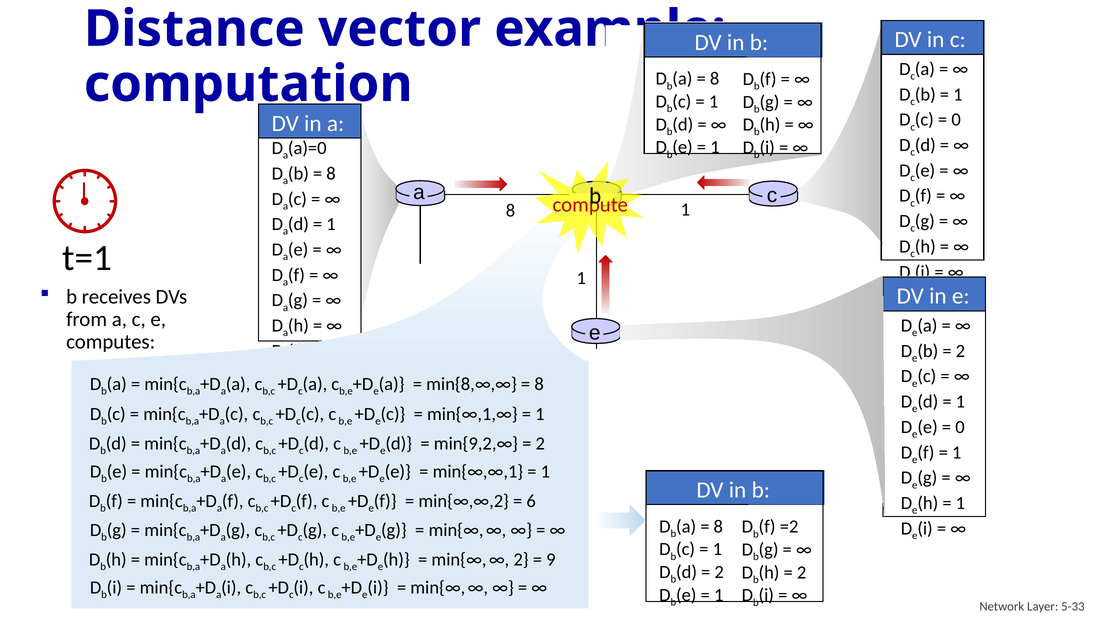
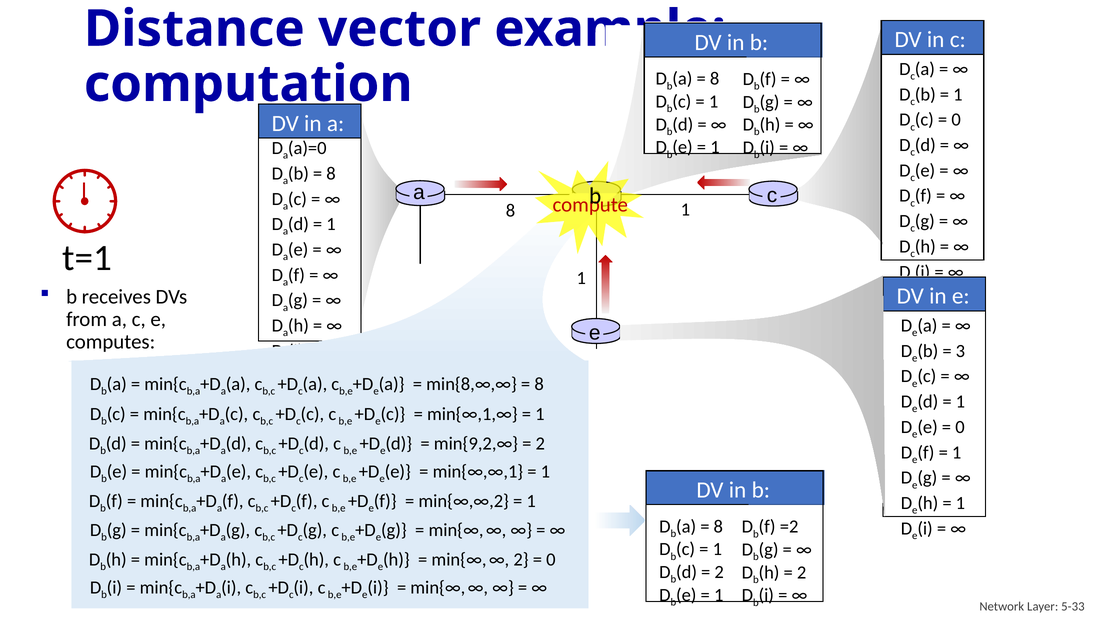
2 at (960, 351): 2 -> 3
6 at (531, 501): 6 -> 1
9 at (551, 559): 9 -> 0
